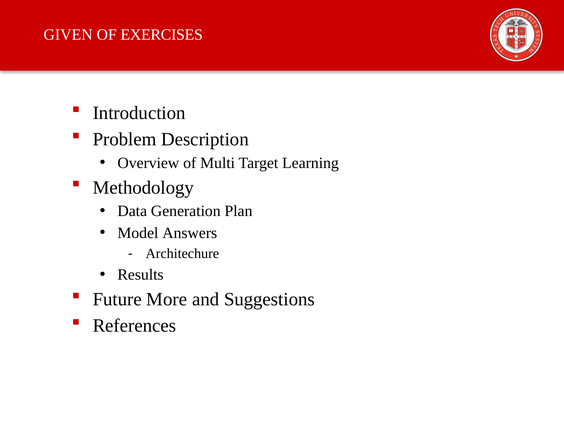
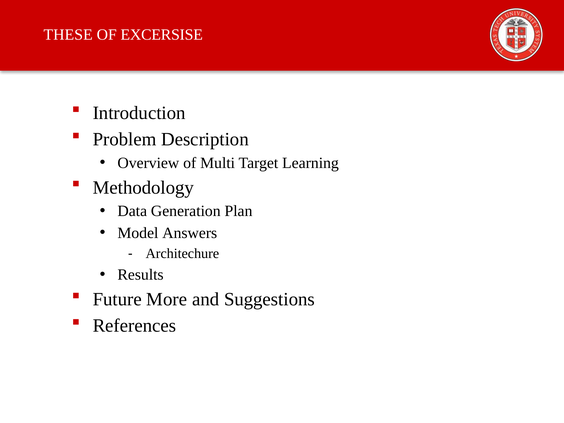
GIVEN: GIVEN -> THESE
EXERCISES: EXERCISES -> EXCERSISE
